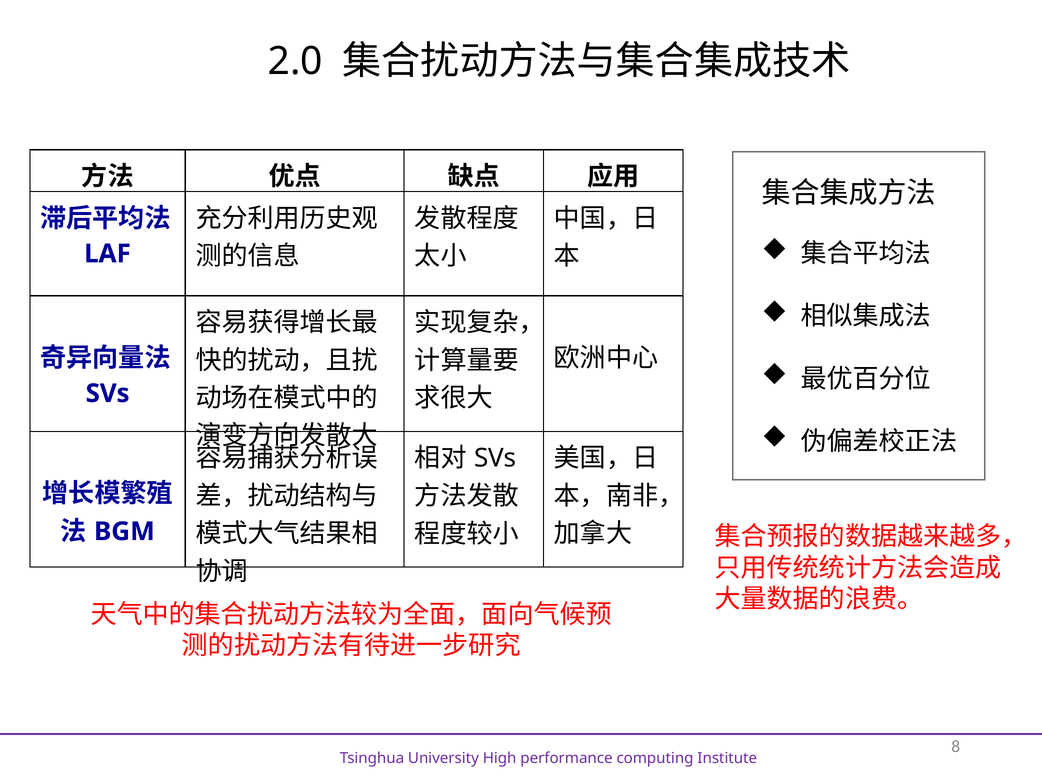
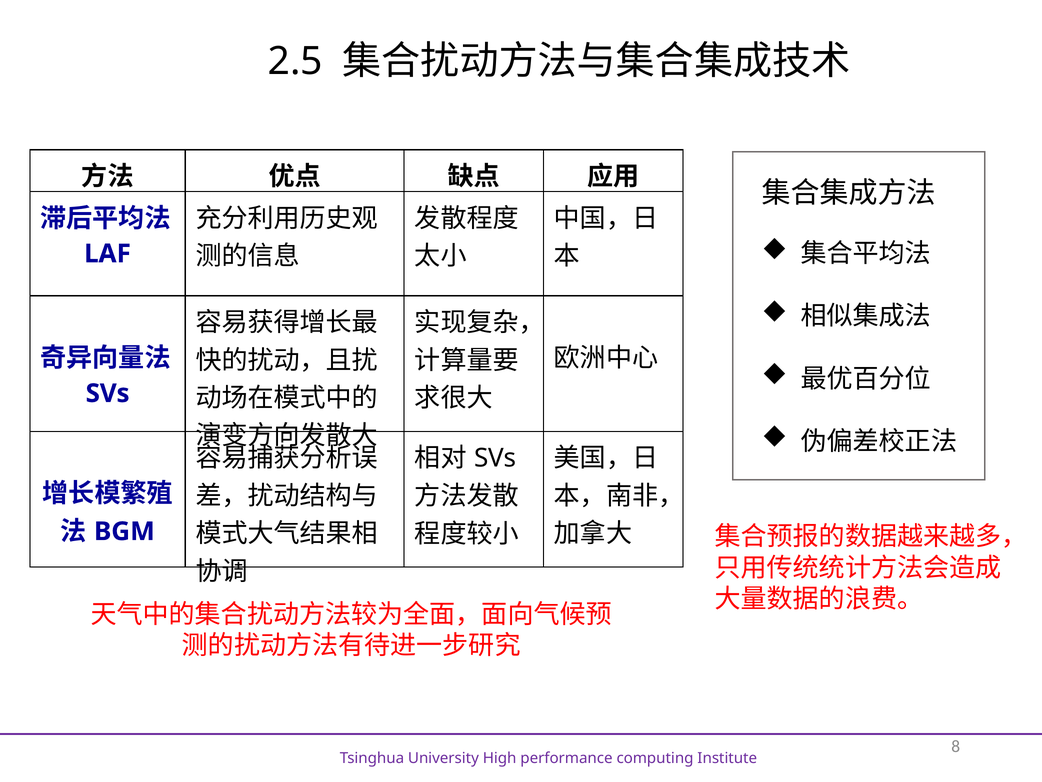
2.0: 2.0 -> 2.5
